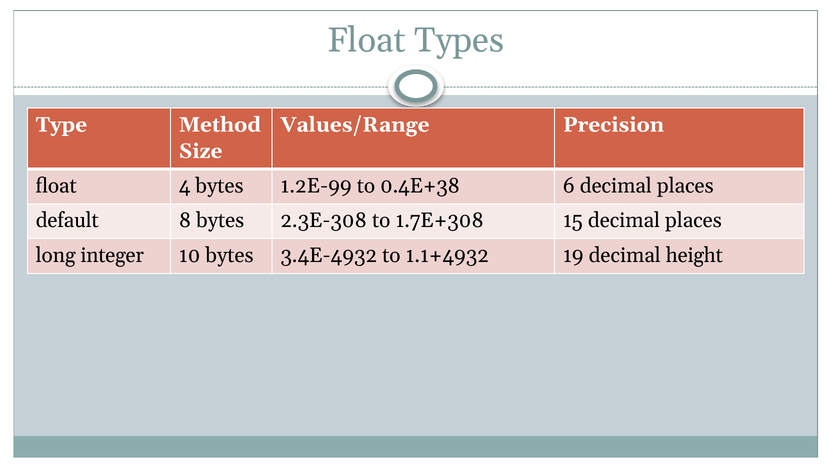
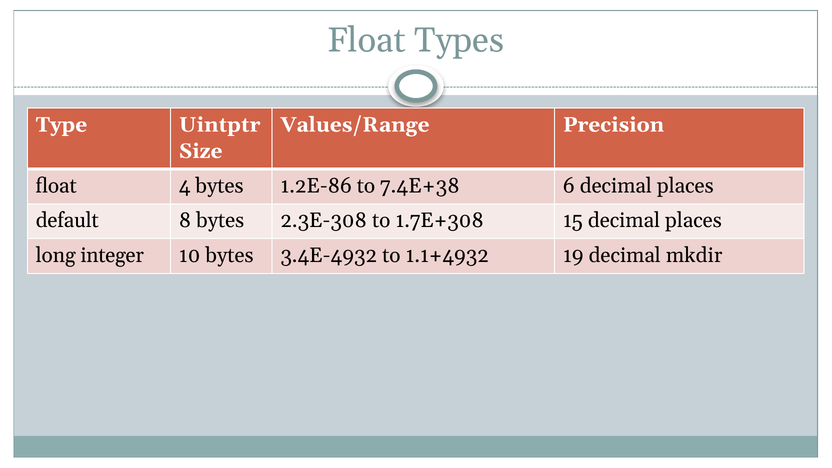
Method: Method -> Uintptr
1.2E-99: 1.2E-99 -> 1.2E-86
0.4E+38: 0.4E+38 -> 7.4E+38
height: height -> mkdir
